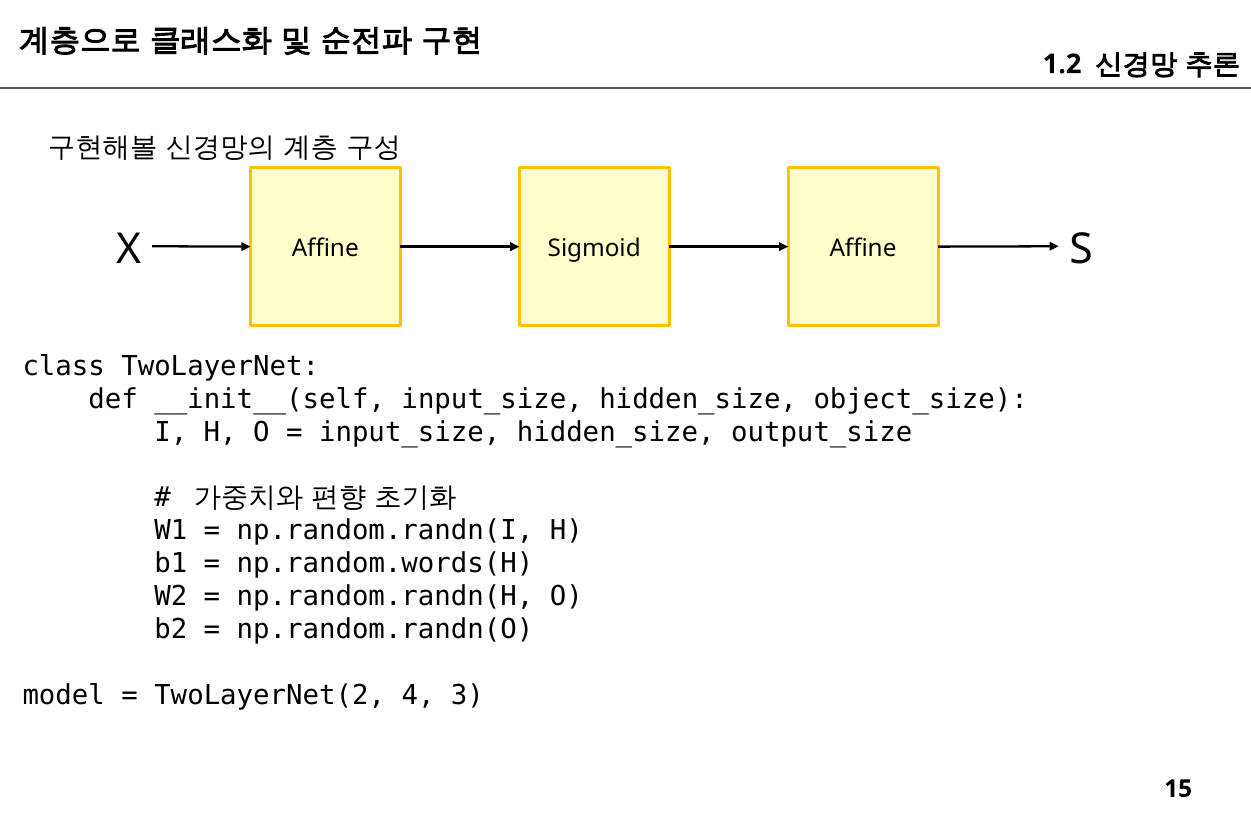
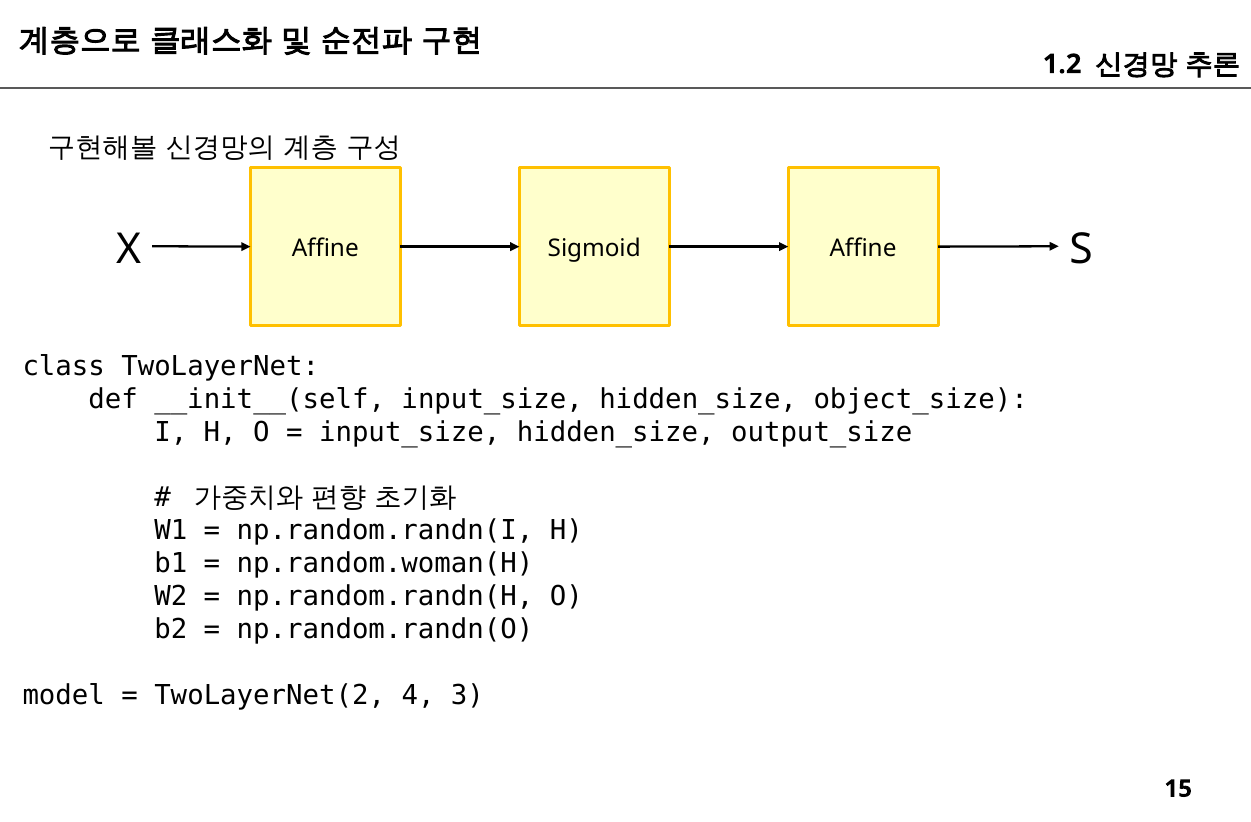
np.random.words(H: np.random.words(H -> np.random.woman(H
